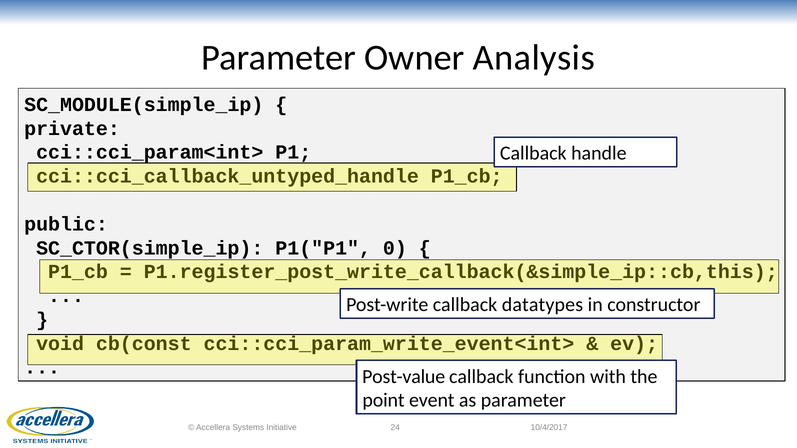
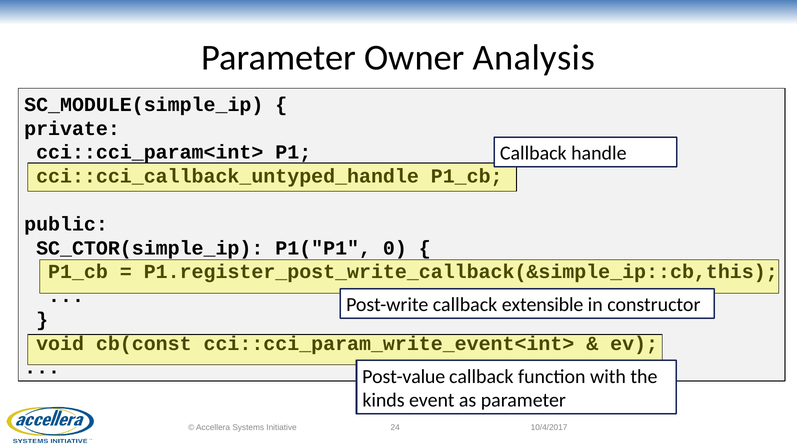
datatypes: datatypes -> extensible
point: point -> kinds
